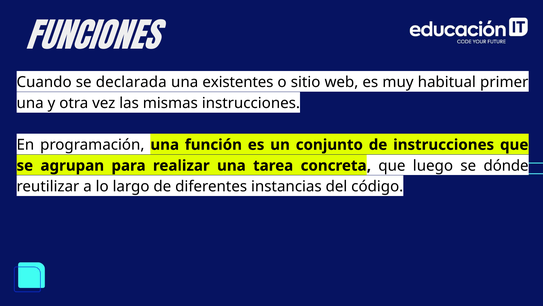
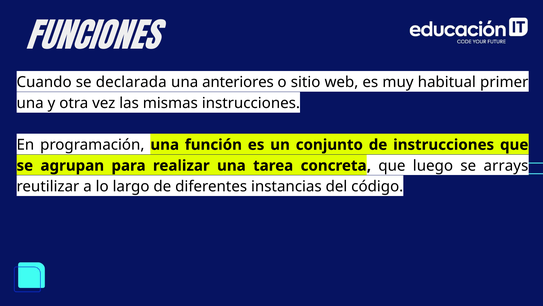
existentes: existentes -> anteriores
dónde: dónde -> arrays
